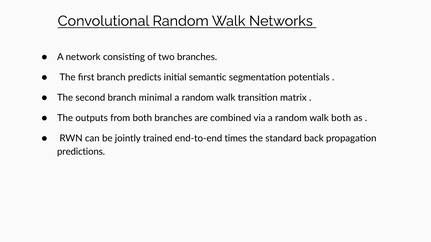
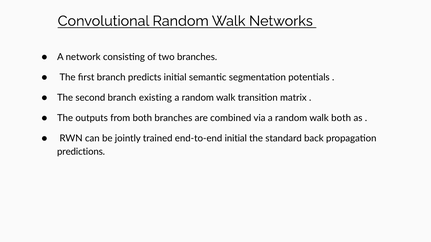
minimal: minimal -> existing
end-to-end times: times -> initial
